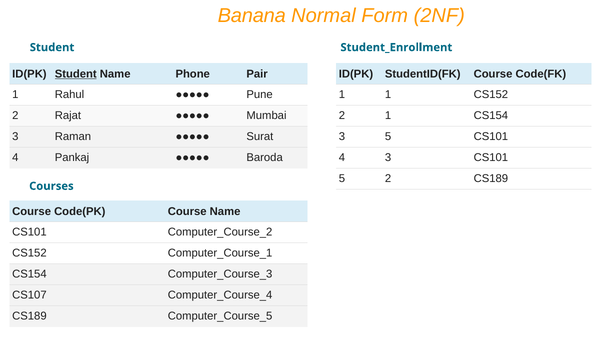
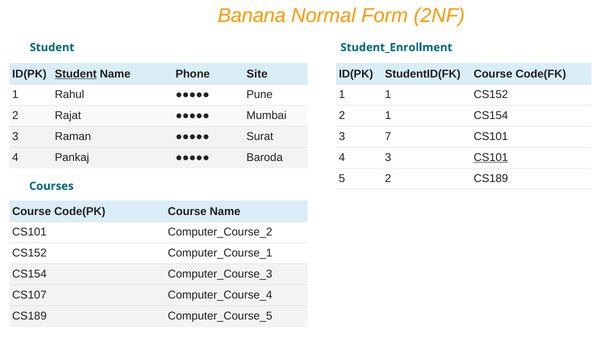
Pair: Pair -> Site
3 5: 5 -> 7
CS101 at (491, 158) underline: none -> present
